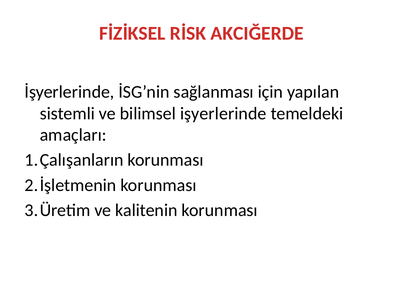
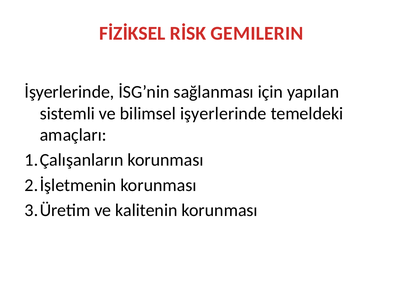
AKCIĞERDE: AKCIĞERDE -> GEMILERIN
